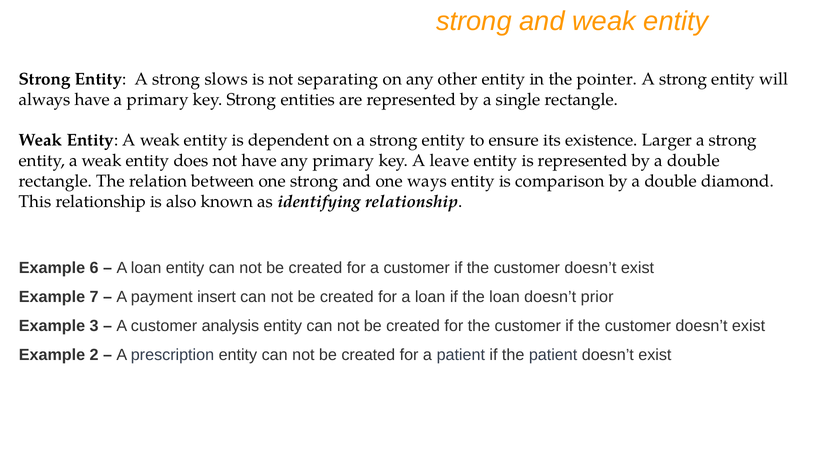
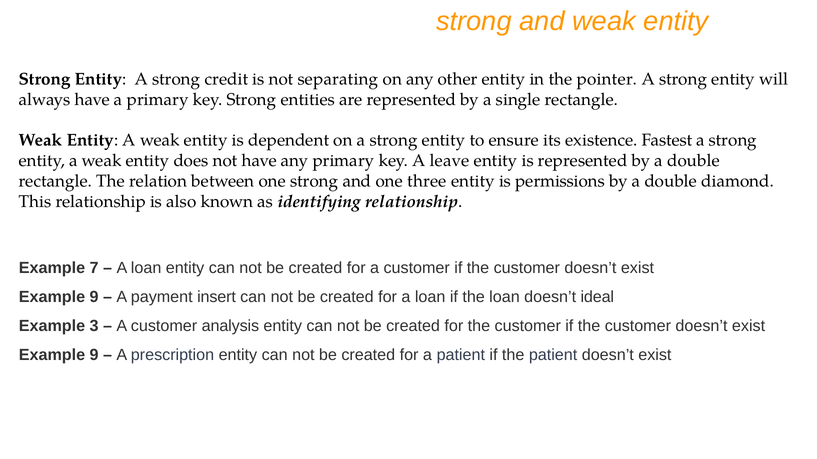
slows: slows -> credit
Larger: Larger -> Fastest
ways: ways -> three
comparison: comparison -> permissions
6: 6 -> 7
7 at (94, 297): 7 -> 9
prior: prior -> ideal
2 at (94, 356): 2 -> 9
